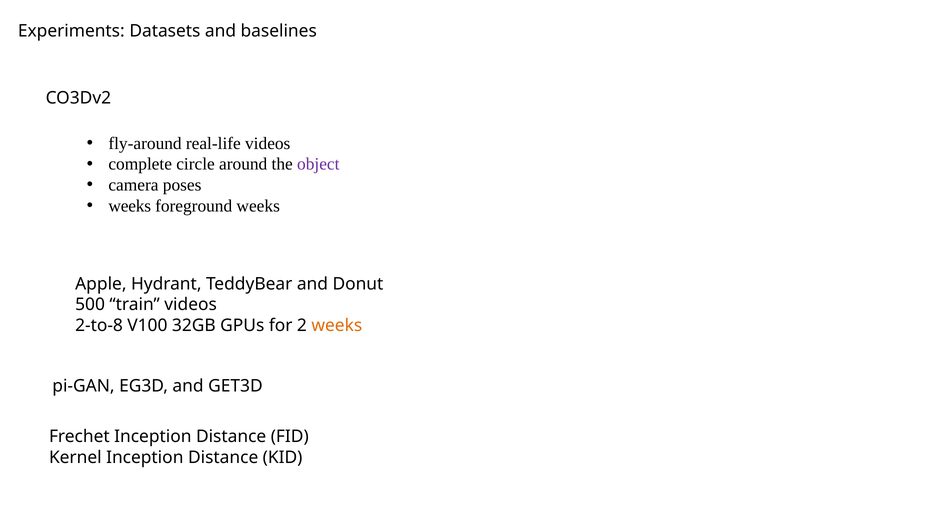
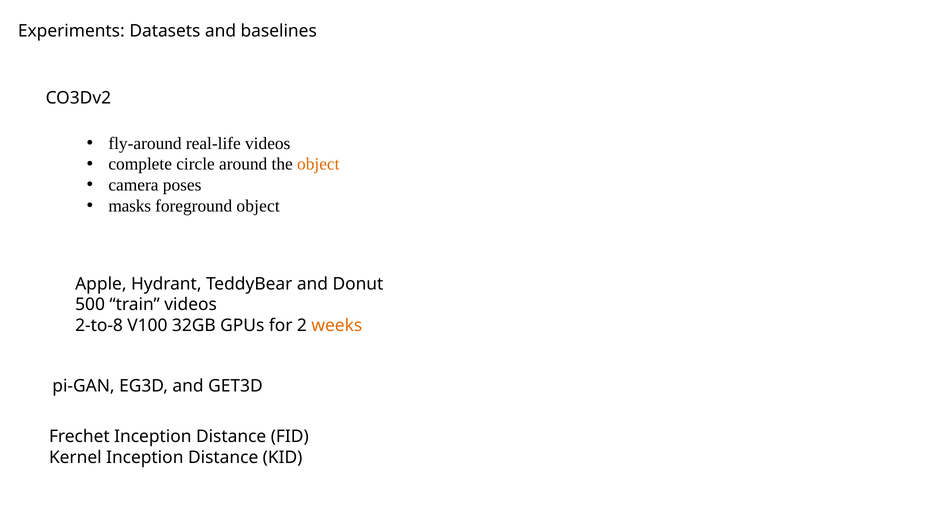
object at (318, 164) colour: purple -> orange
weeks at (130, 206): weeks -> masks
foreground weeks: weeks -> object
